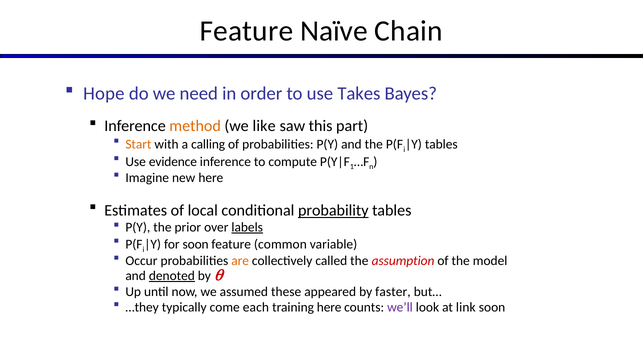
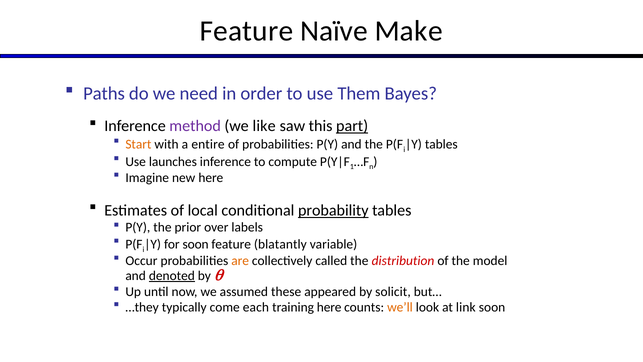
Chain: Chain -> Make
Hope: Hope -> Paths
Takes: Takes -> Them
method colour: orange -> purple
part underline: none -> present
calling: calling -> entire
evidence: evidence -> launches
labels underline: present -> none
common: common -> blatantly
assumption: assumption -> distribution
faster: faster -> solicit
we’ll colour: purple -> orange
